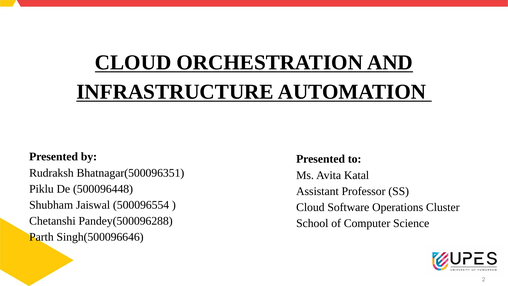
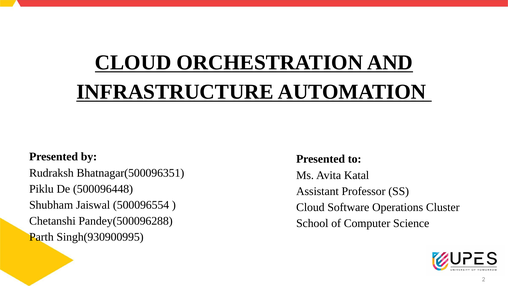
Singh(500096646: Singh(500096646 -> Singh(930900995
